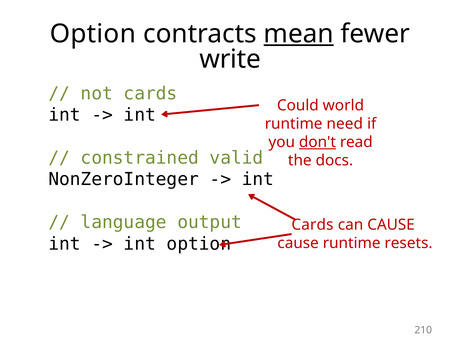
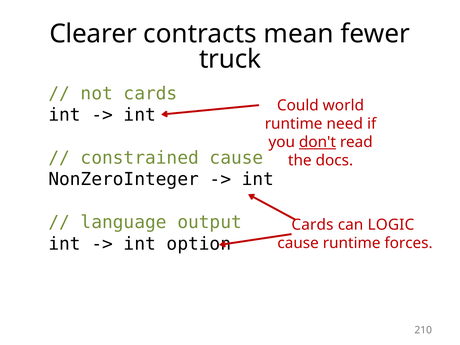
Option at (93, 34): Option -> Clearer
mean underline: present -> none
write: write -> truck
constrained valid: valid -> cause
can CAUSE: CAUSE -> LOGIC
resets: resets -> forces
